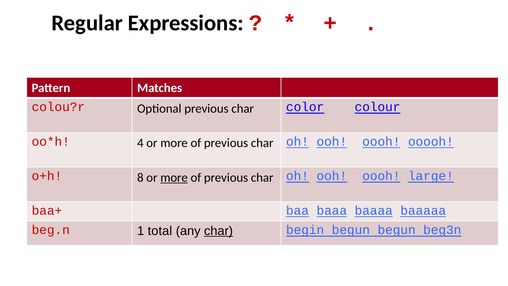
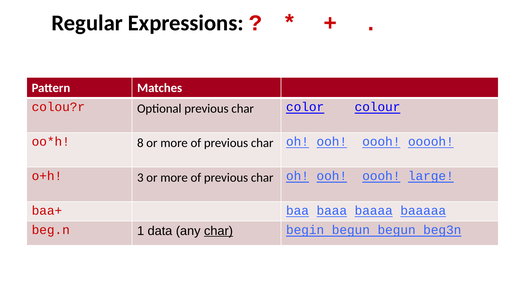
4: 4 -> 8
8: 8 -> 3
more at (174, 177) underline: present -> none
total: total -> data
